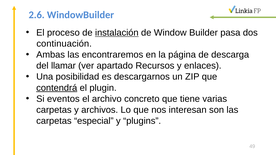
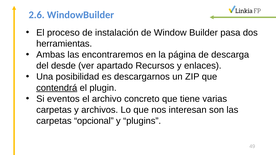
instalación underline: present -> none
continuación: continuación -> herramientas
llamar: llamar -> desde
especial: especial -> opcional
